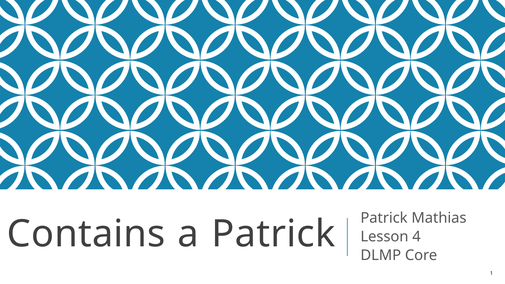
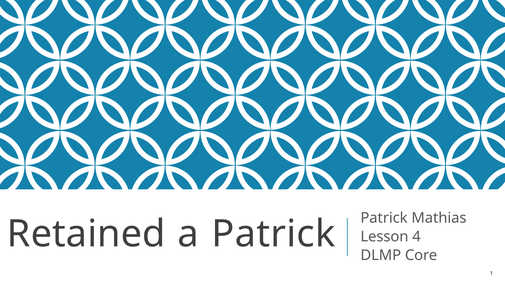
Contains: Contains -> Retained
